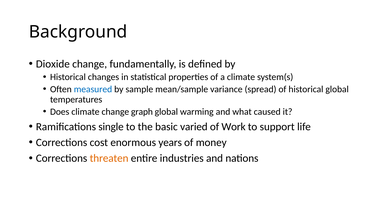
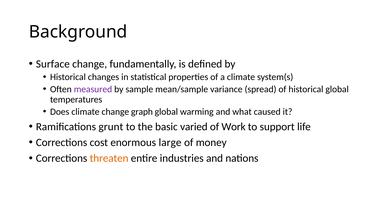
Dioxide: Dioxide -> Surface
measured colour: blue -> purple
single: single -> grunt
years: years -> large
